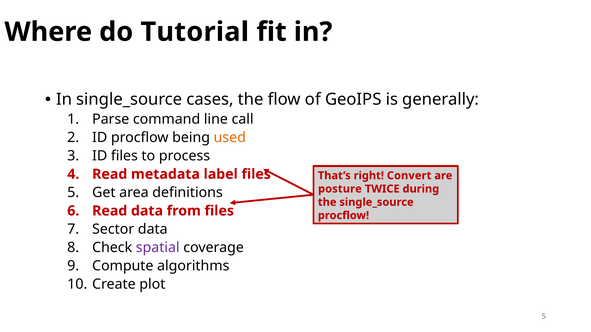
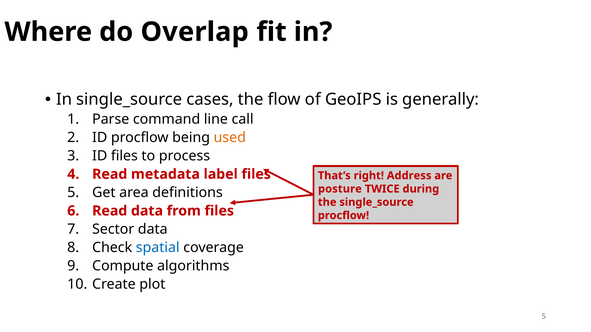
Tutorial: Tutorial -> Overlap
Convert: Convert -> Address
spatial colour: purple -> blue
